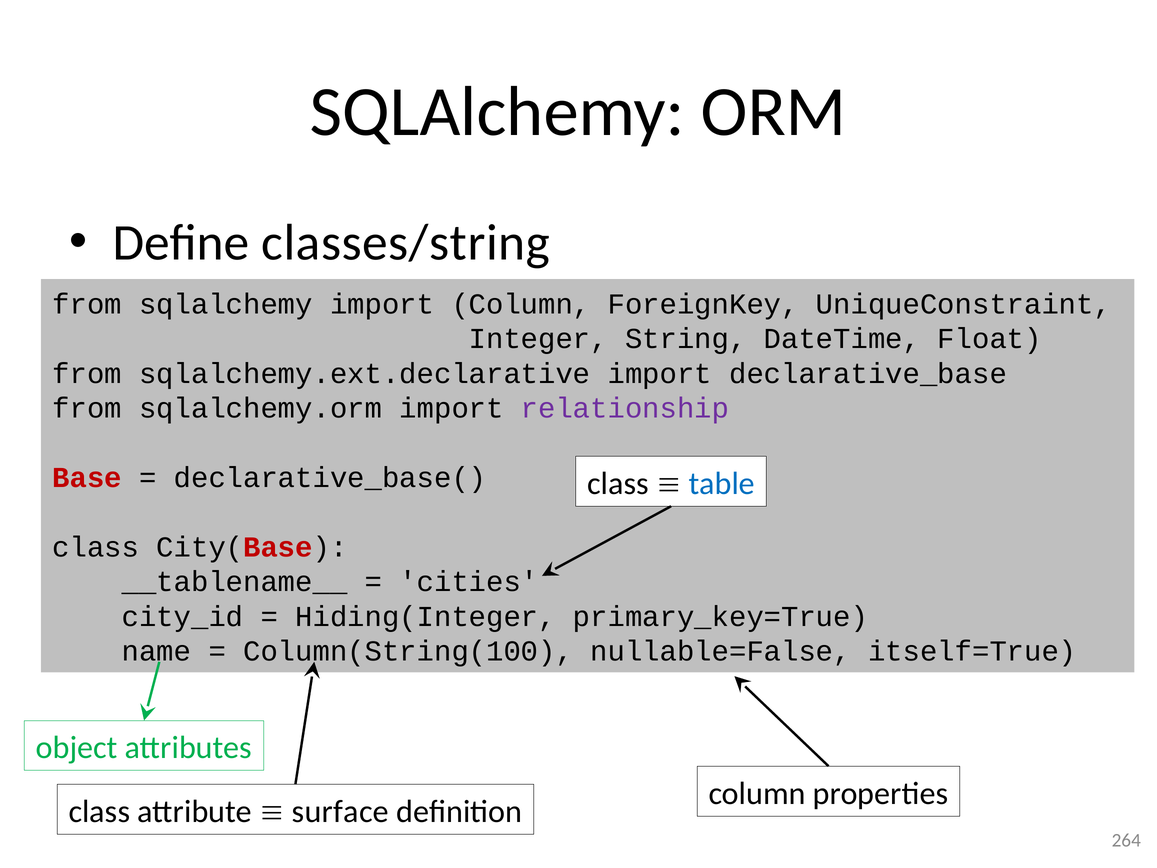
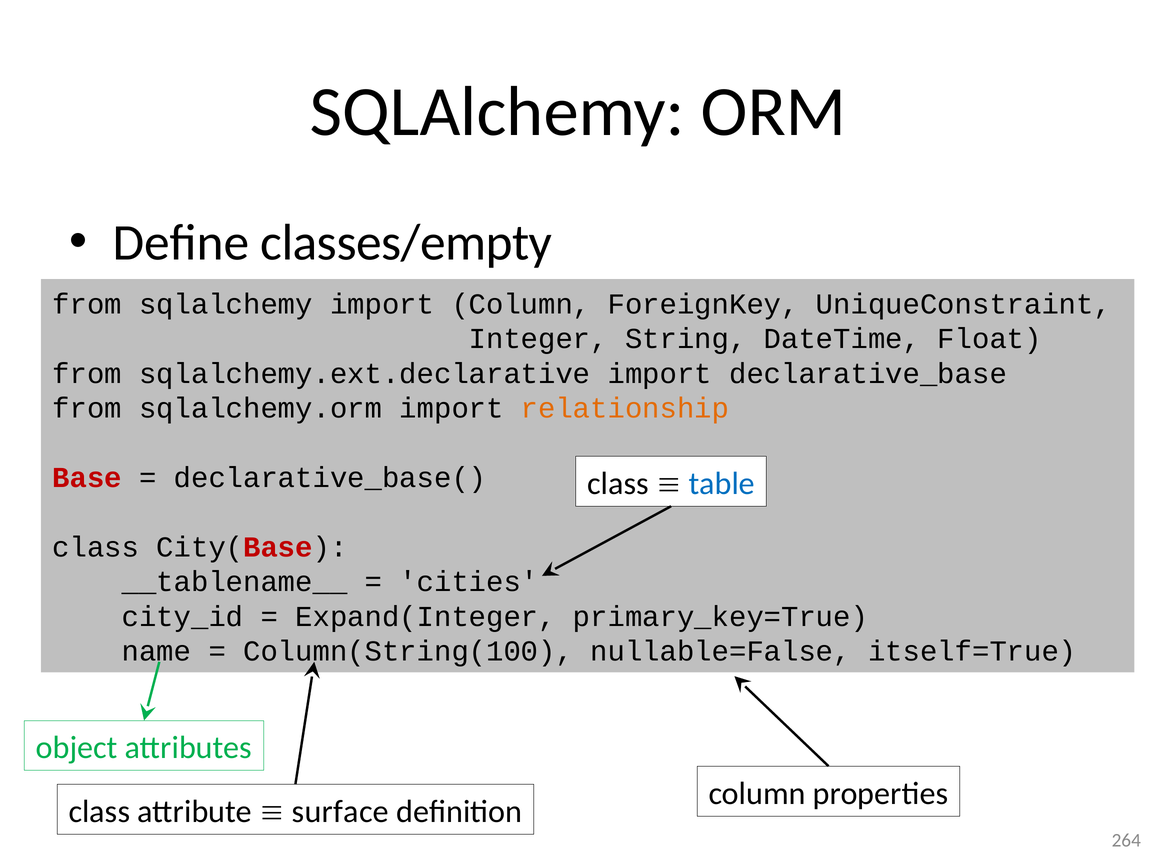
classes/string: classes/string -> classes/empty
relationship colour: purple -> orange
Hiding(Integer: Hiding(Integer -> Expand(Integer
